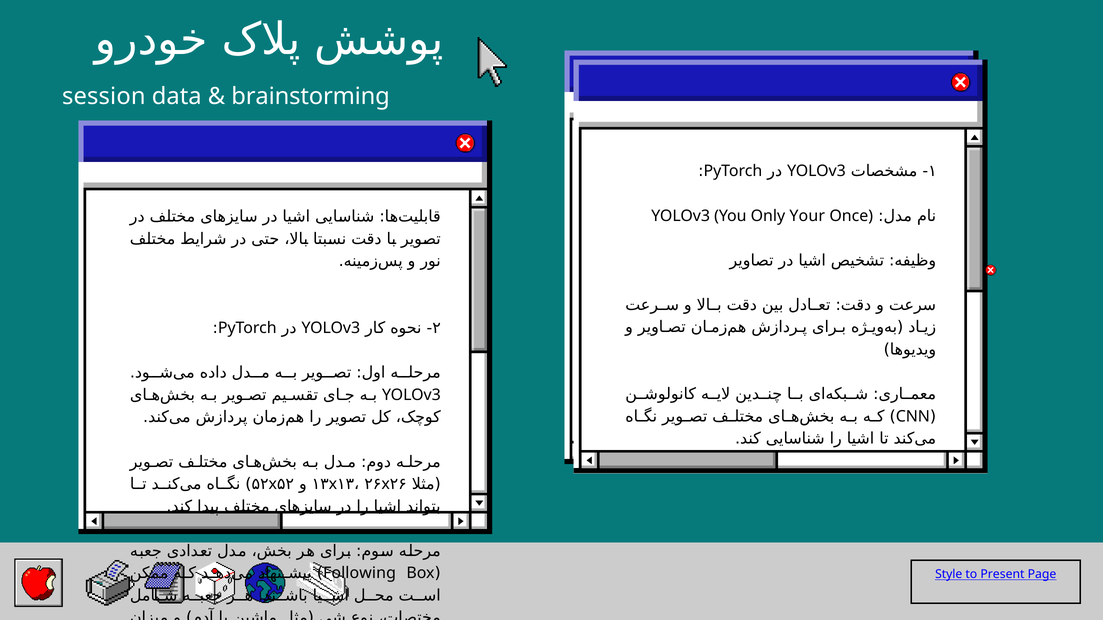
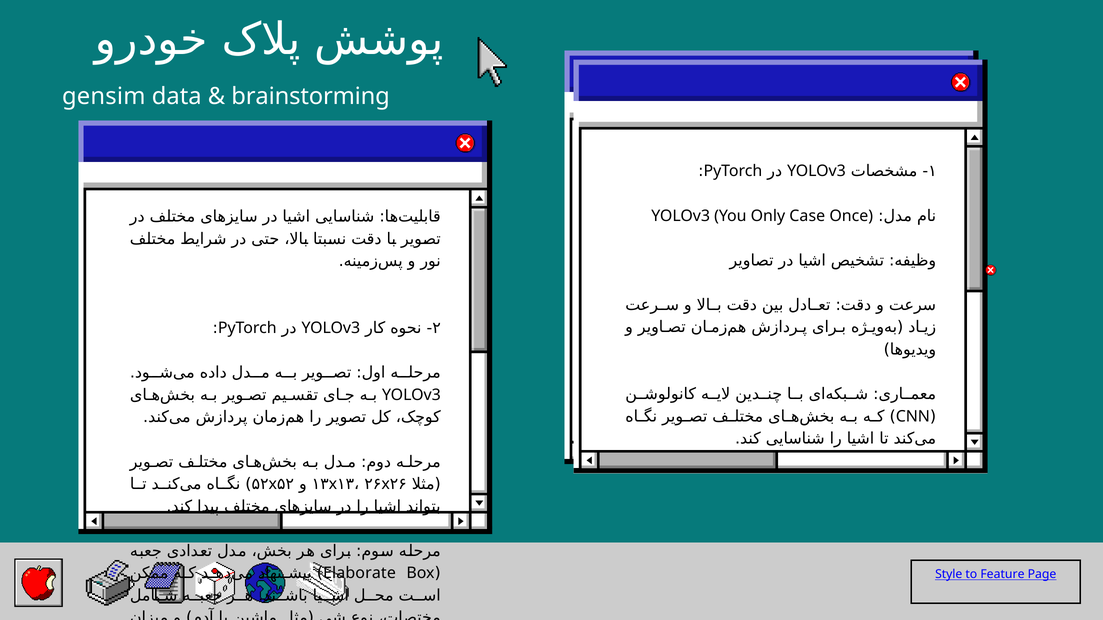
session: session -> gensim
Your: Your -> Case
Following: Following -> Elaborate
Present: Present -> Feature
